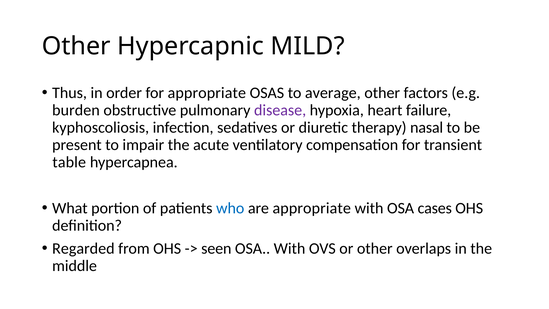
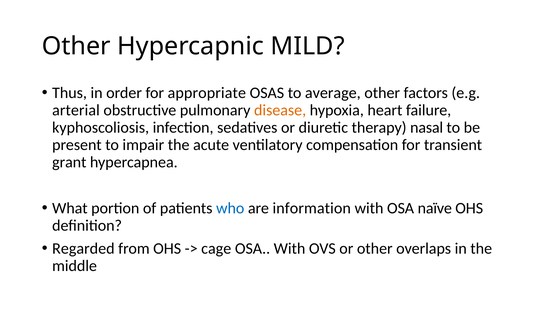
burden: burden -> arterial
disease colour: purple -> orange
table: table -> grant
are appropriate: appropriate -> information
cases: cases -> naïve
seen: seen -> cage
